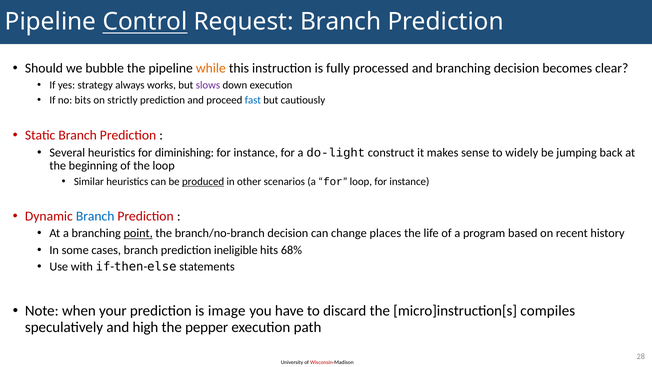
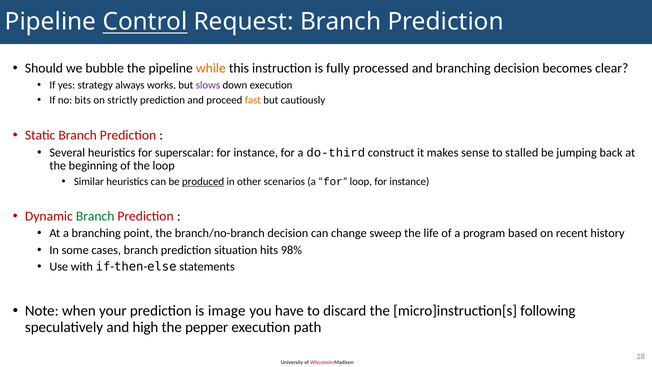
fast colour: blue -> orange
diminishing: diminishing -> superscalar
do-light: do-light -> do-third
widely: widely -> stalled
Branch at (95, 216) colour: blue -> green
point underline: present -> none
places: places -> sweep
ineligible: ineligible -> situation
68%: 68% -> 98%
compiles: compiles -> following
